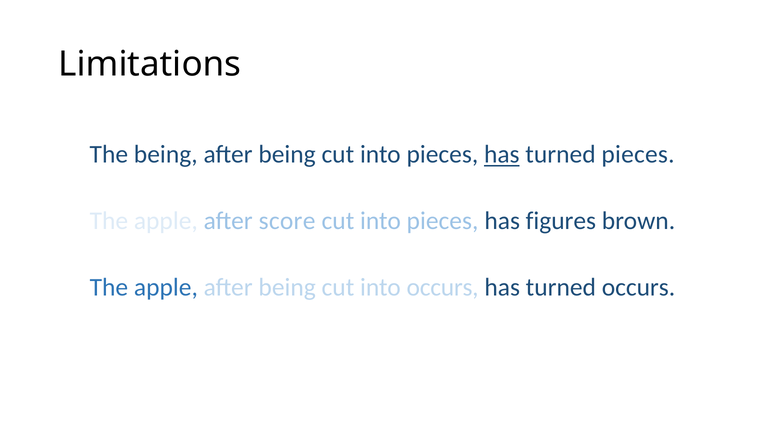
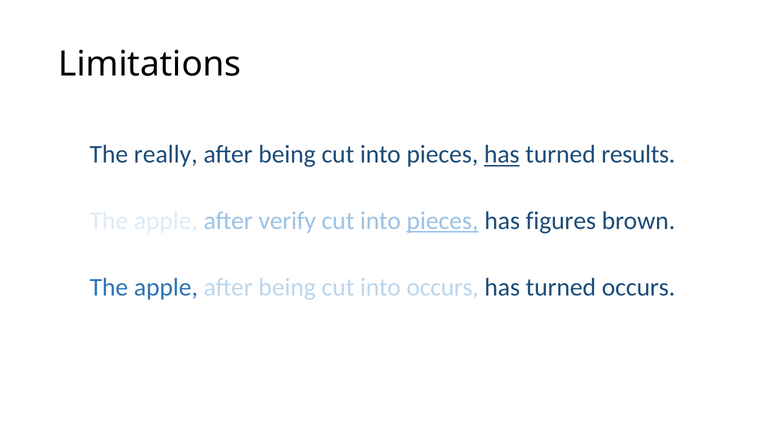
The being: being -> really
turned pieces: pieces -> results
score: score -> verify
pieces at (442, 221) underline: none -> present
